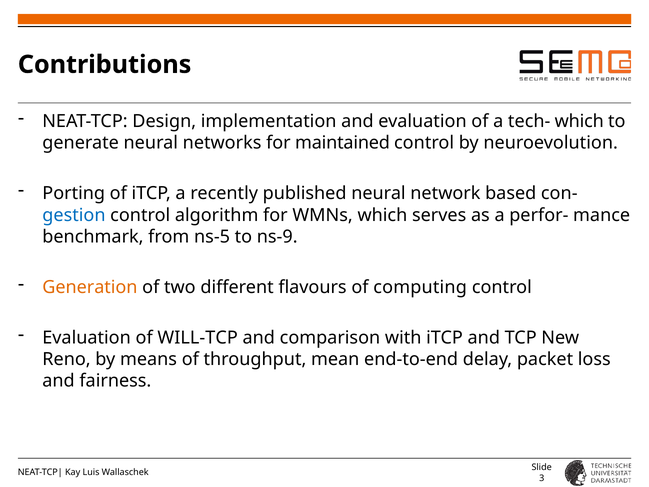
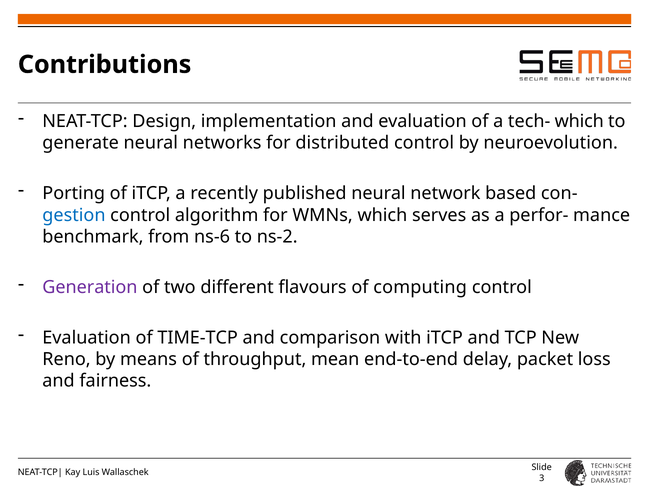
maintained: maintained -> distributed
ns-5: ns-5 -> ns-6
ns-9: ns-9 -> ns-2
Generation colour: orange -> purple
WILL-TCP: WILL-TCP -> TIME-TCP
